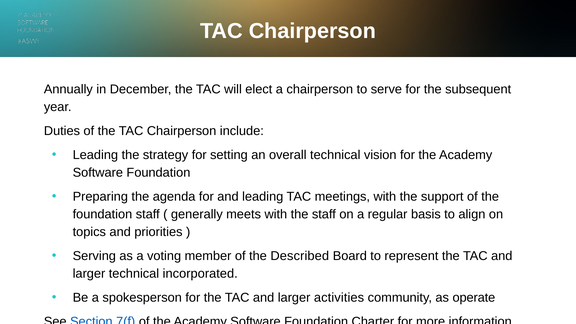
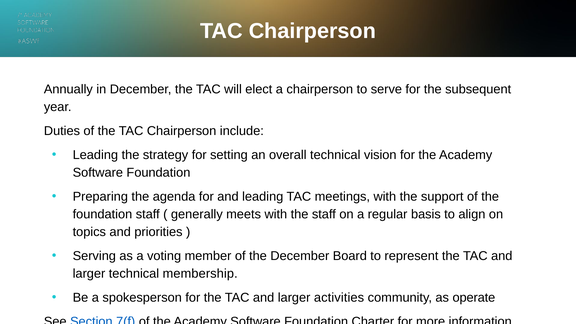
the Described: Described -> December
incorporated: incorporated -> membership
